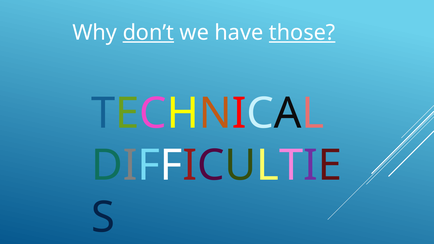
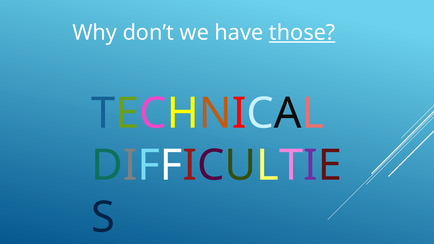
don’t underline: present -> none
